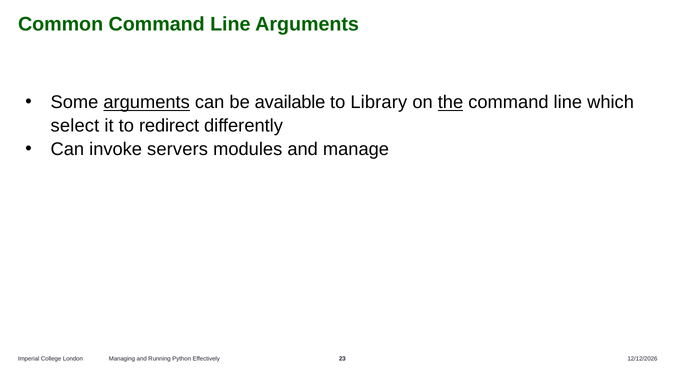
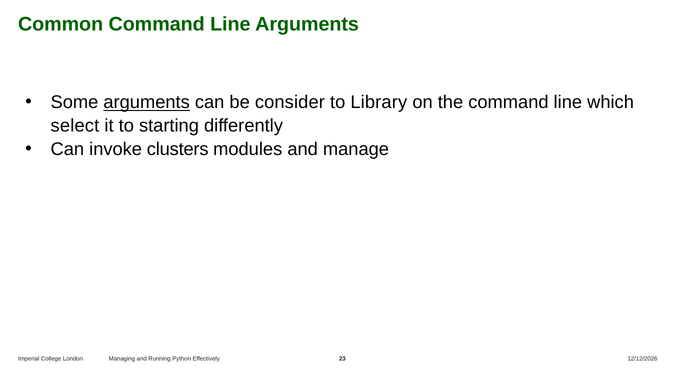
available: available -> consider
the underline: present -> none
redirect: redirect -> starting
servers: servers -> clusters
